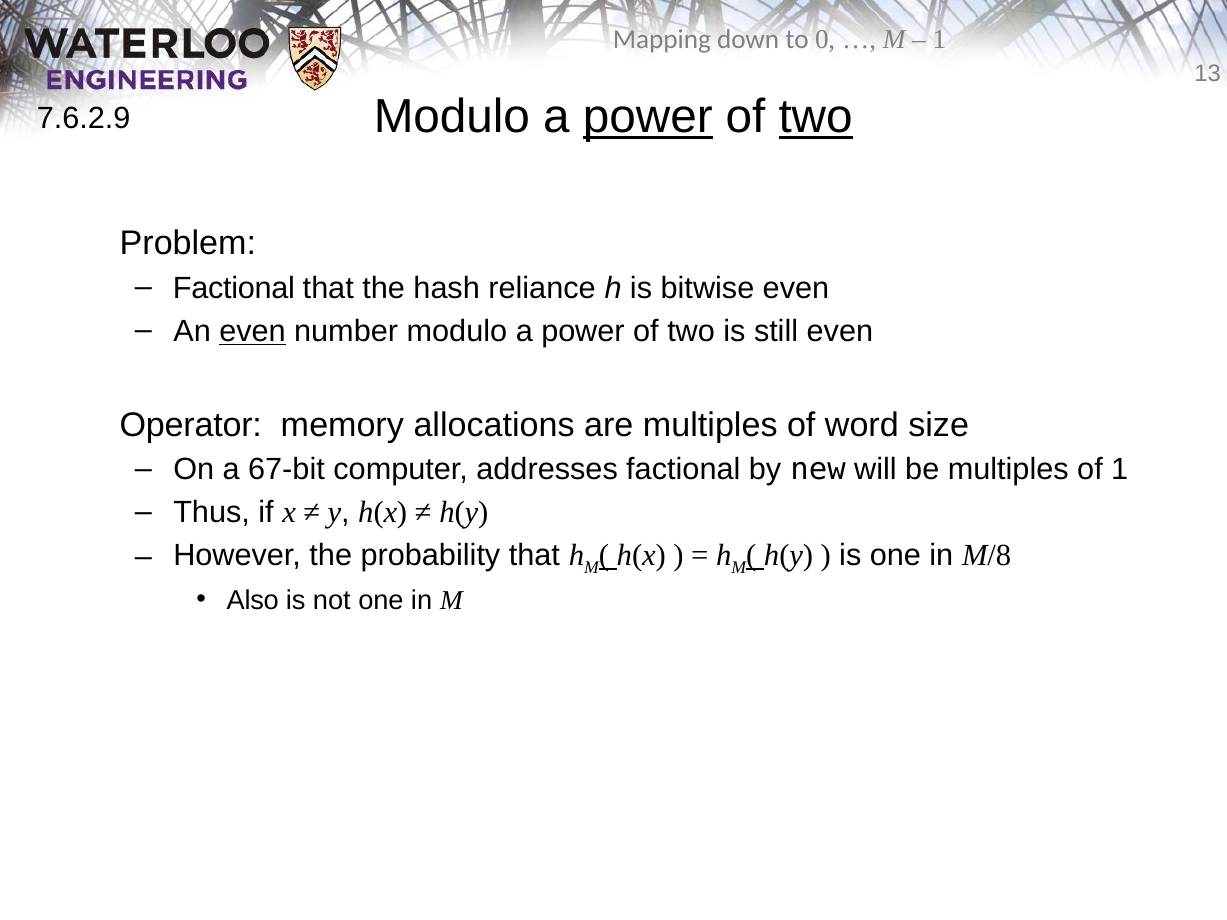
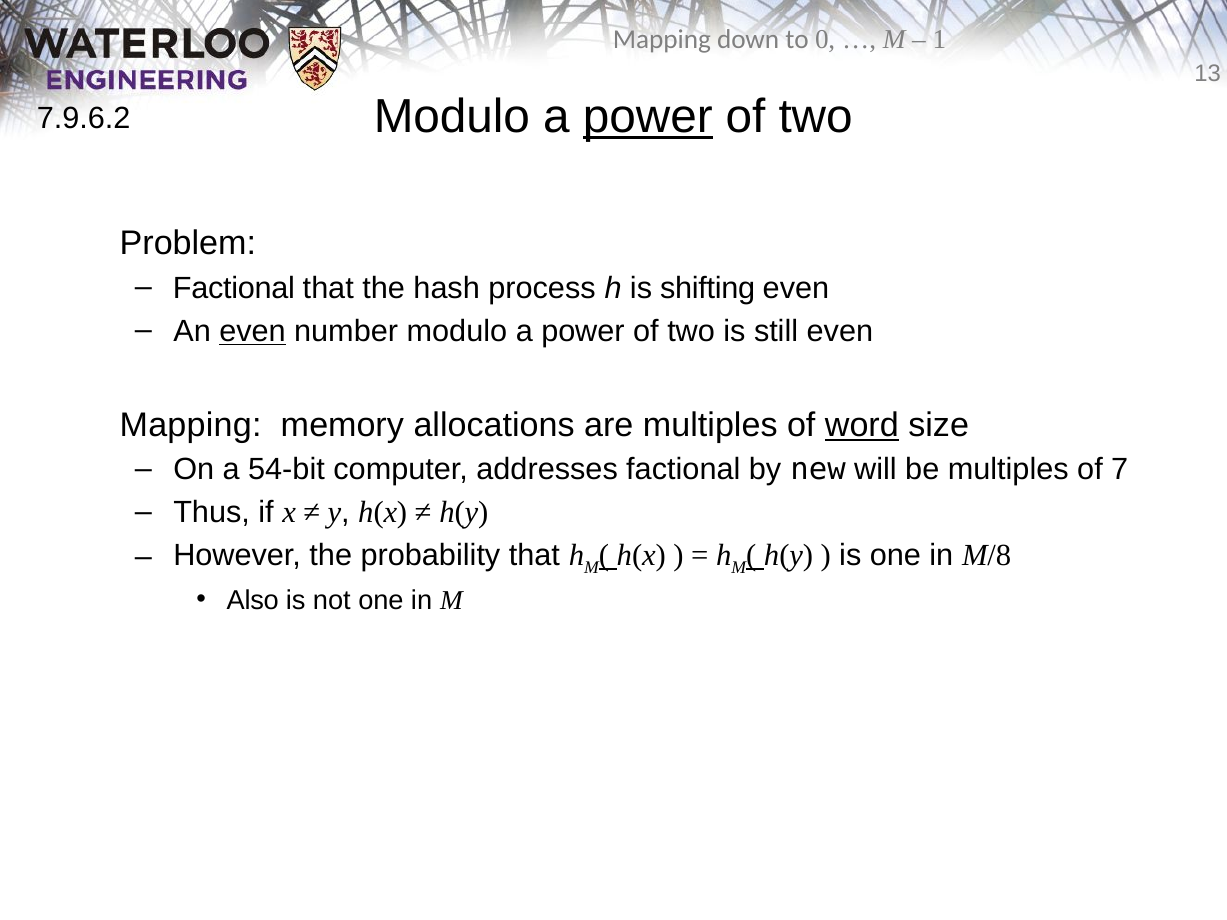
7.6.2.9: 7.6.2.9 -> 7.9.6.2
two at (816, 117) underline: present -> none
reliance: reliance -> process
bitwise: bitwise -> shifting
Operator at (191, 425): Operator -> Mapping
word underline: none -> present
67-bit: 67-bit -> 54-bit
of 1: 1 -> 7
